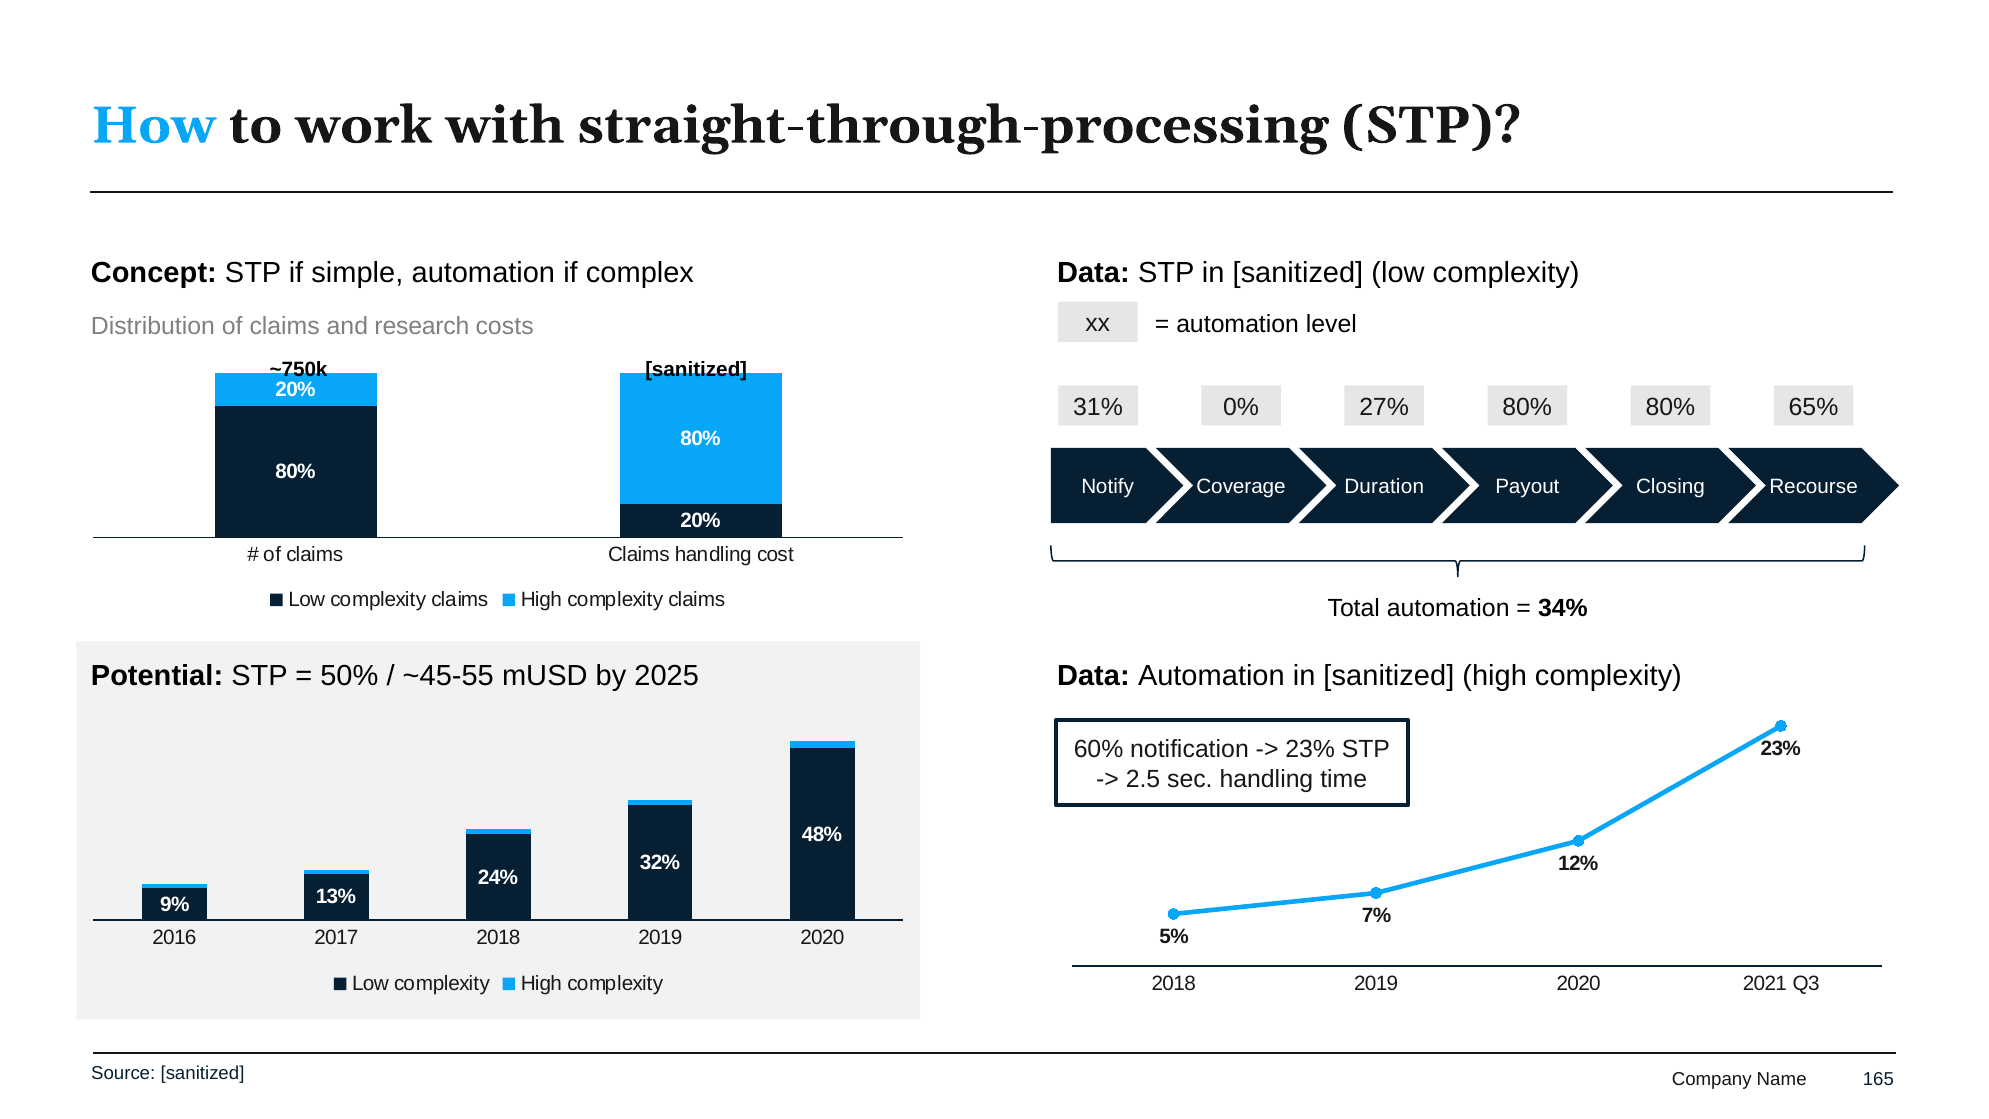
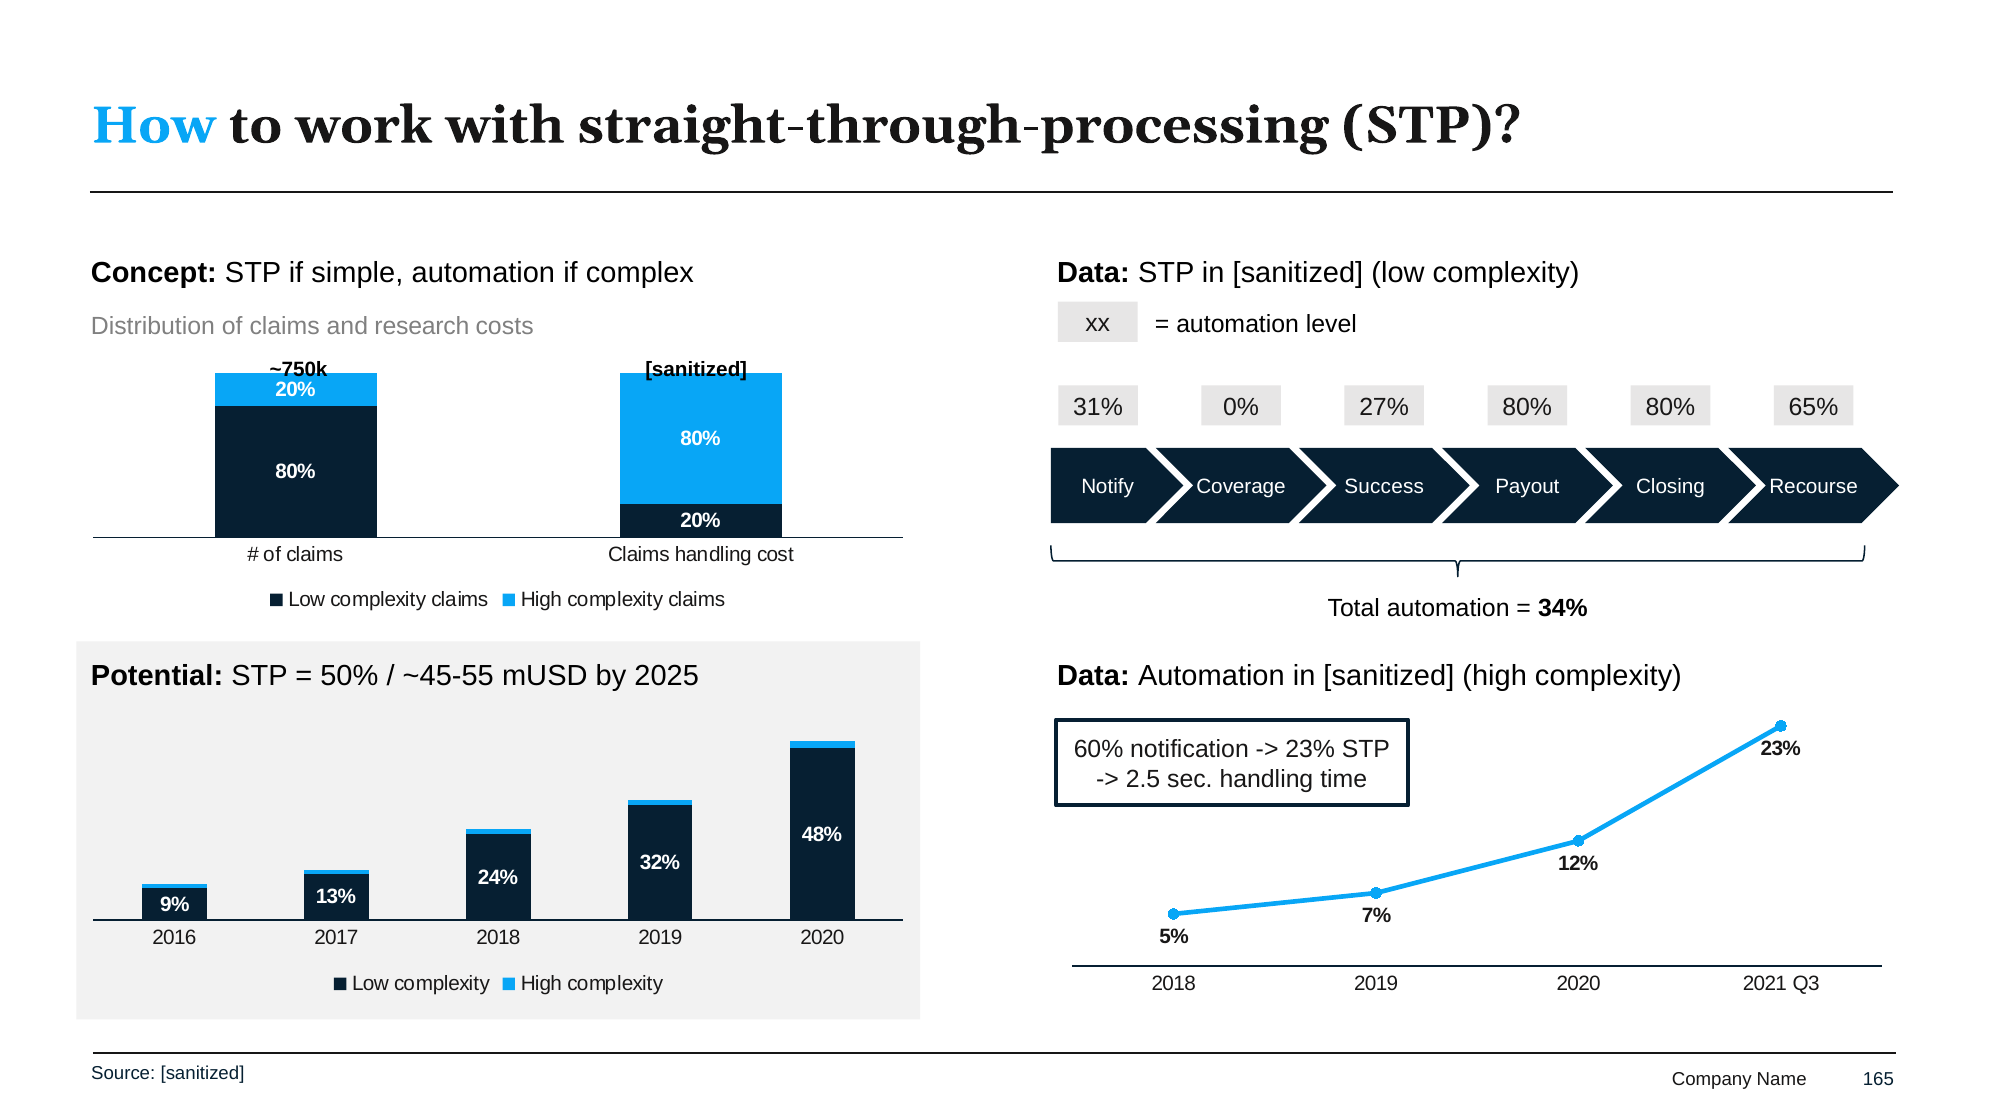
Duration: Duration -> Success
